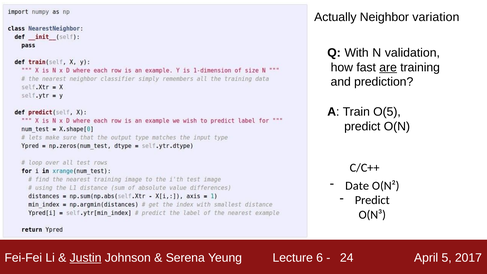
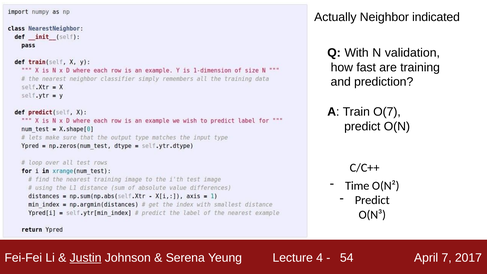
variation: variation -> indicated
are underline: present -> none
O(5: O(5 -> O(7
Date: Date -> Time
6: 6 -> 4
24: 24 -> 54
5: 5 -> 7
